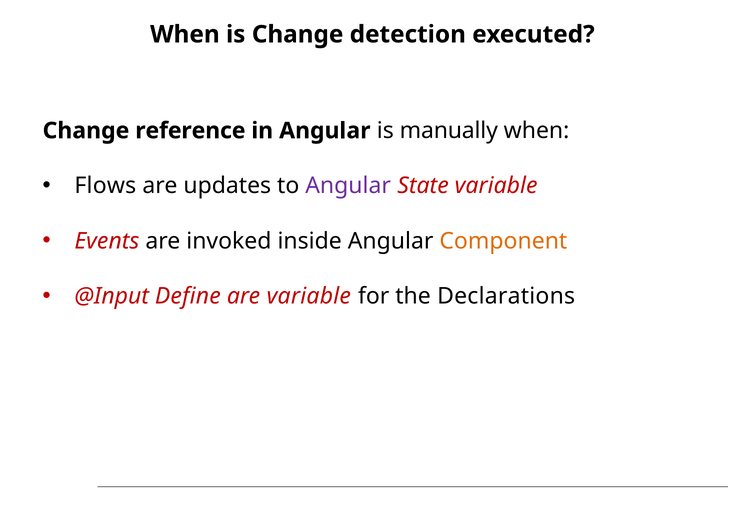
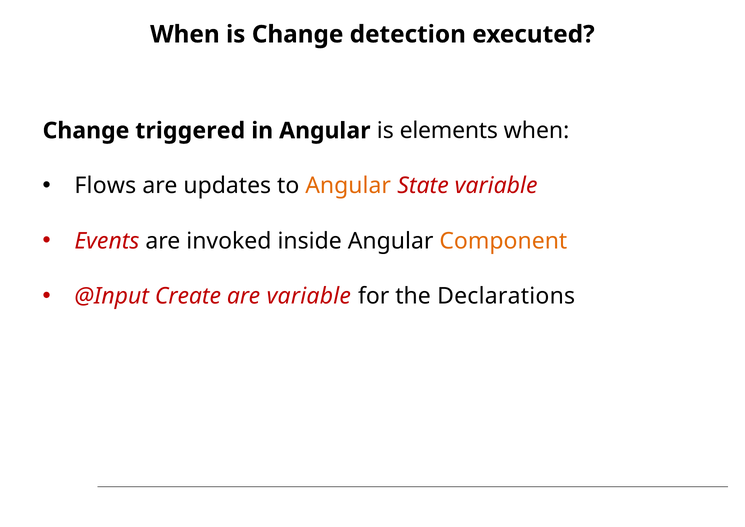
reference: reference -> triggered
manually: manually -> elements
Angular at (348, 186) colour: purple -> orange
Define: Define -> Create
